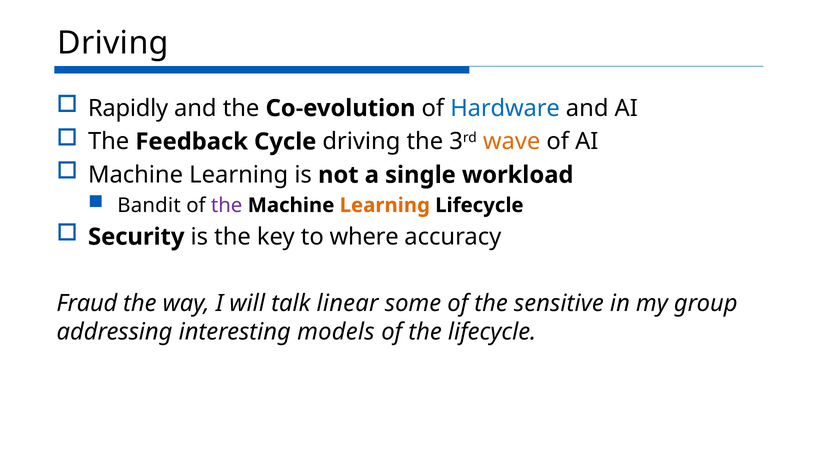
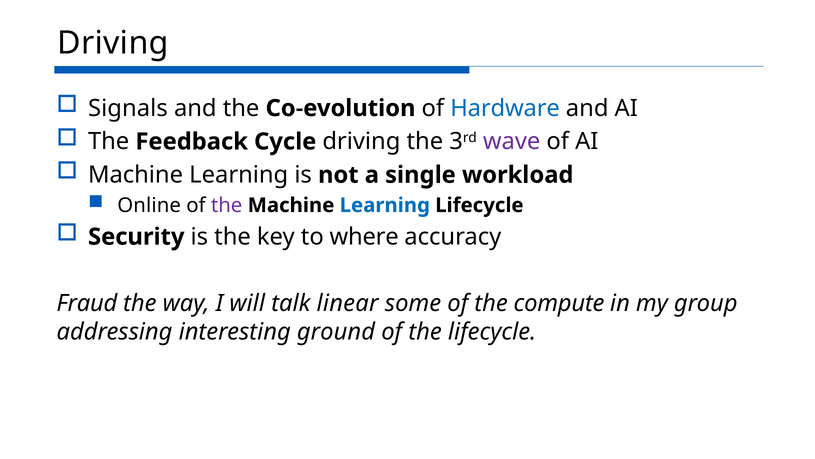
Rapidly: Rapidly -> Signals
wave colour: orange -> purple
Bandit: Bandit -> Online
Learning at (385, 205) colour: orange -> blue
sensitive: sensitive -> compute
models: models -> ground
